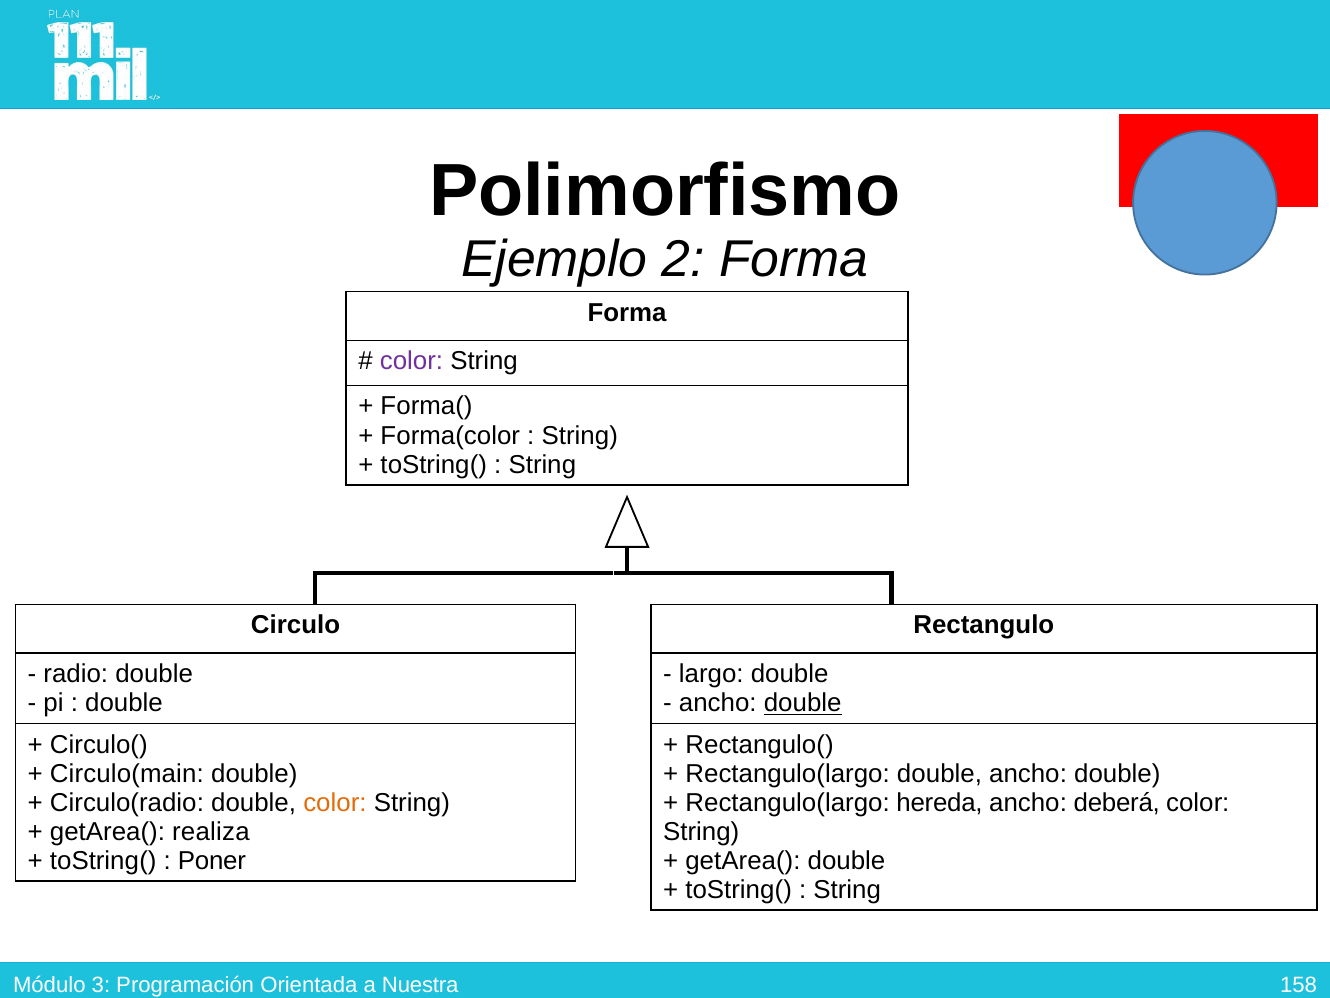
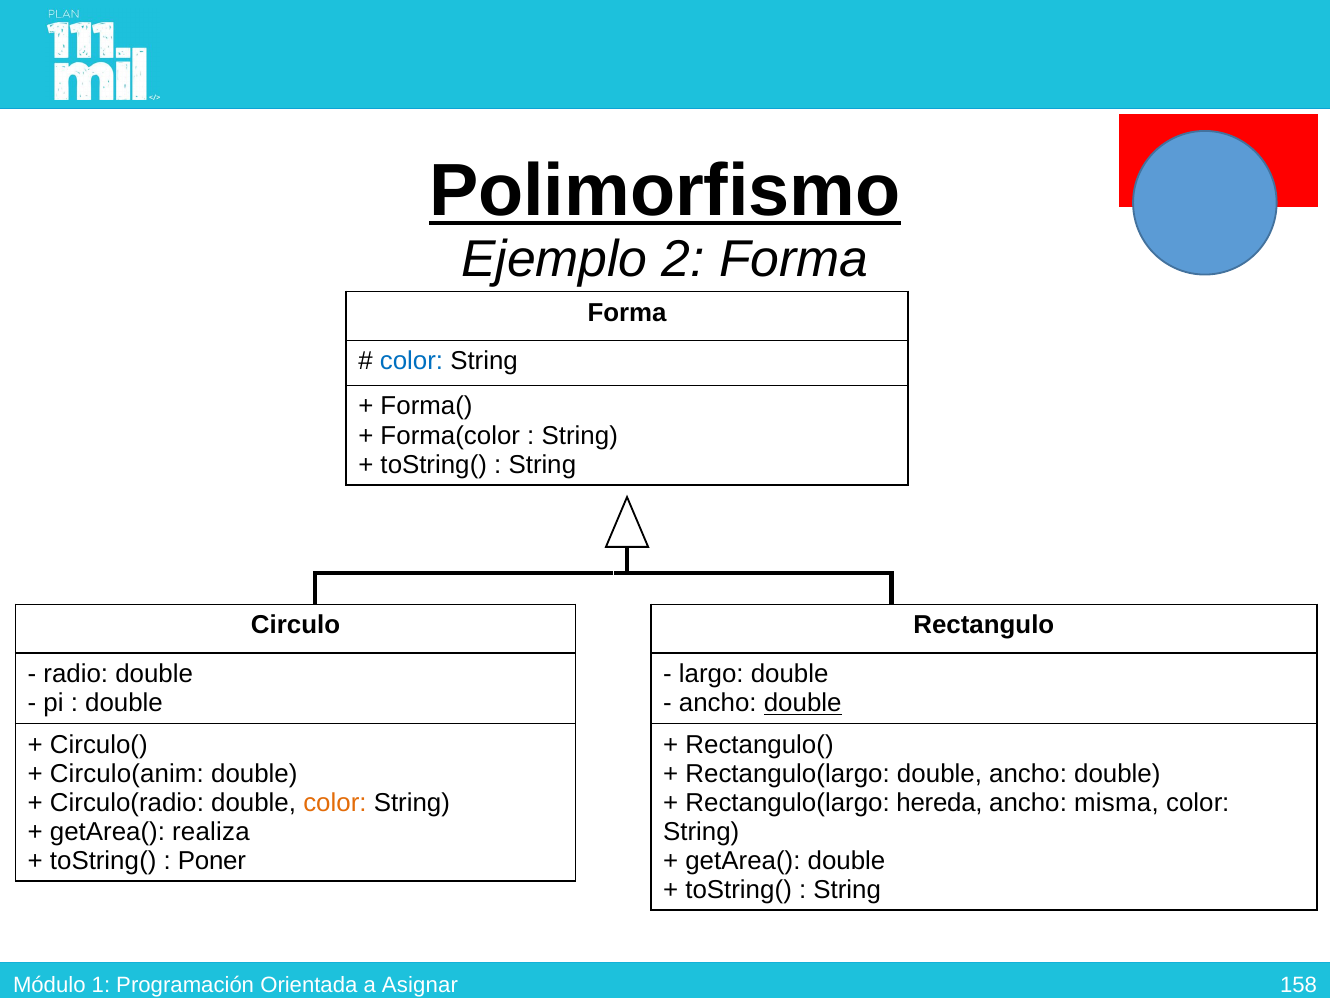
Polimorfismo underline: none -> present
color at (411, 361) colour: purple -> blue
Circulo(main: Circulo(main -> Circulo(anim
deberá: deberá -> misma
3: 3 -> 1
Nuestra: Nuestra -> Asignar
